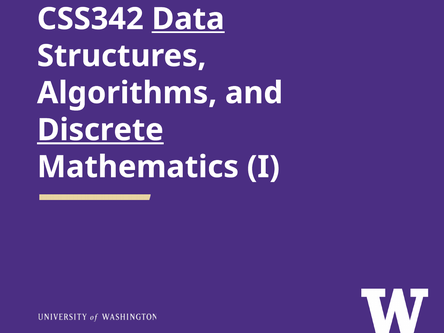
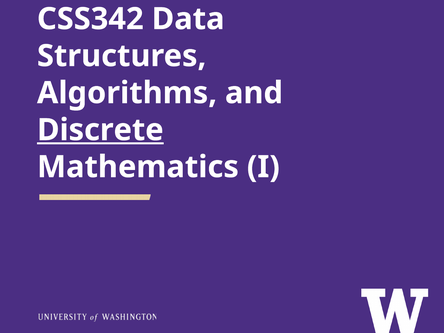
Data underline: present -> none
